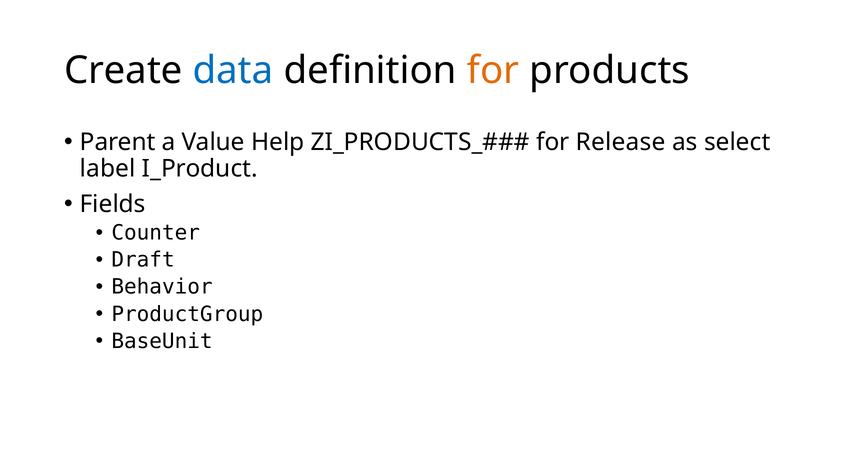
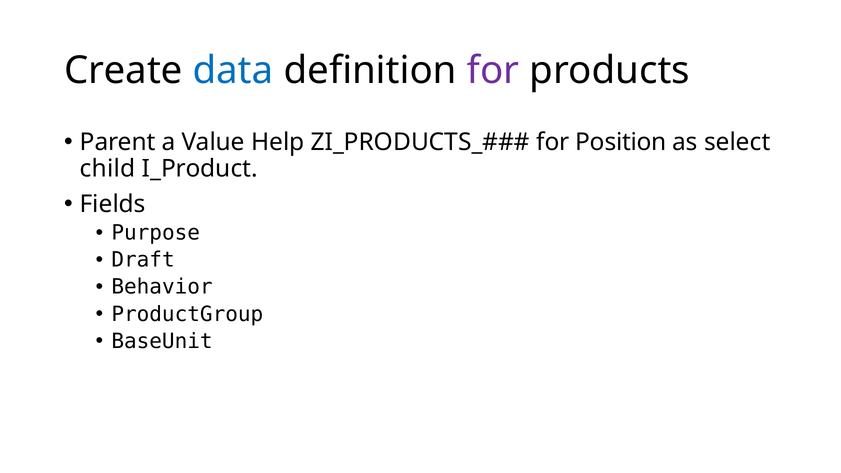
for at (493, 71) colour: orange -> purple
Release: Release -> Position
label: label -> child
Counter: Counter -> Purpose
